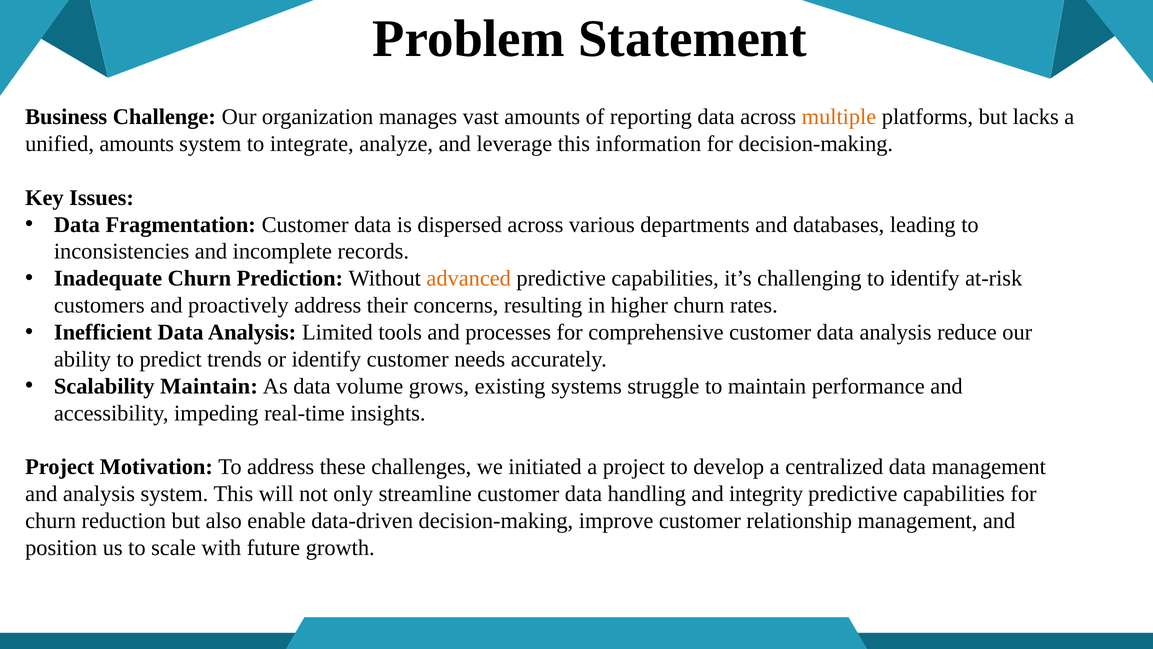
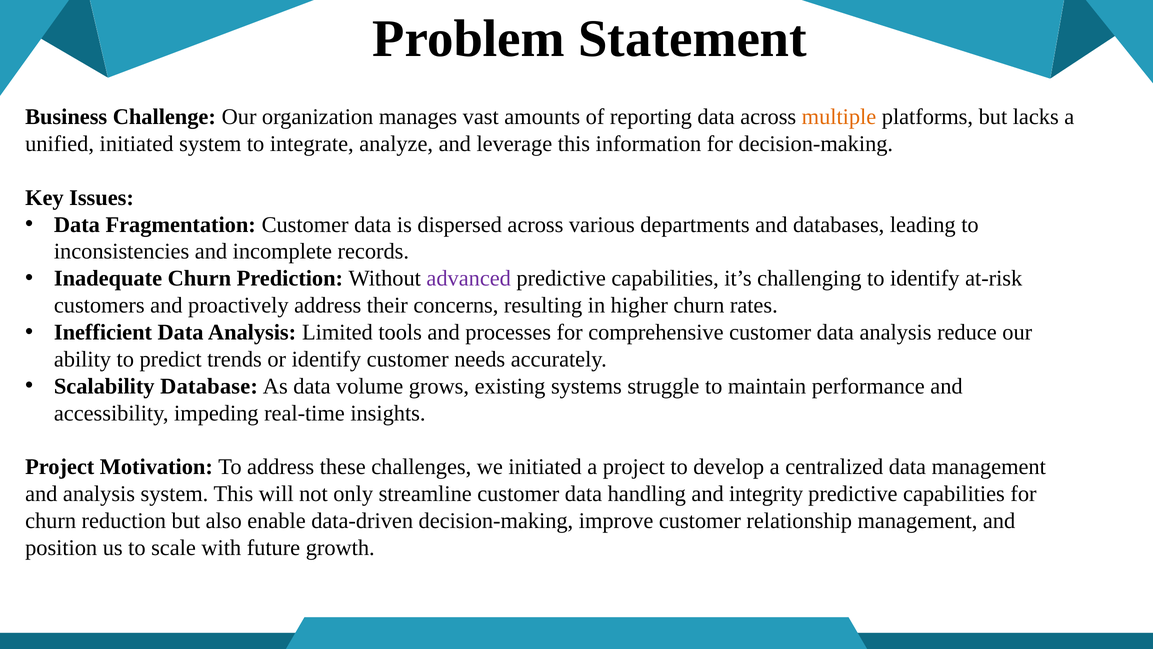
unified amounts: amounts -> initiated
advanced colour: orange -> purple
Scalability Maintain: Maintain -> Database
